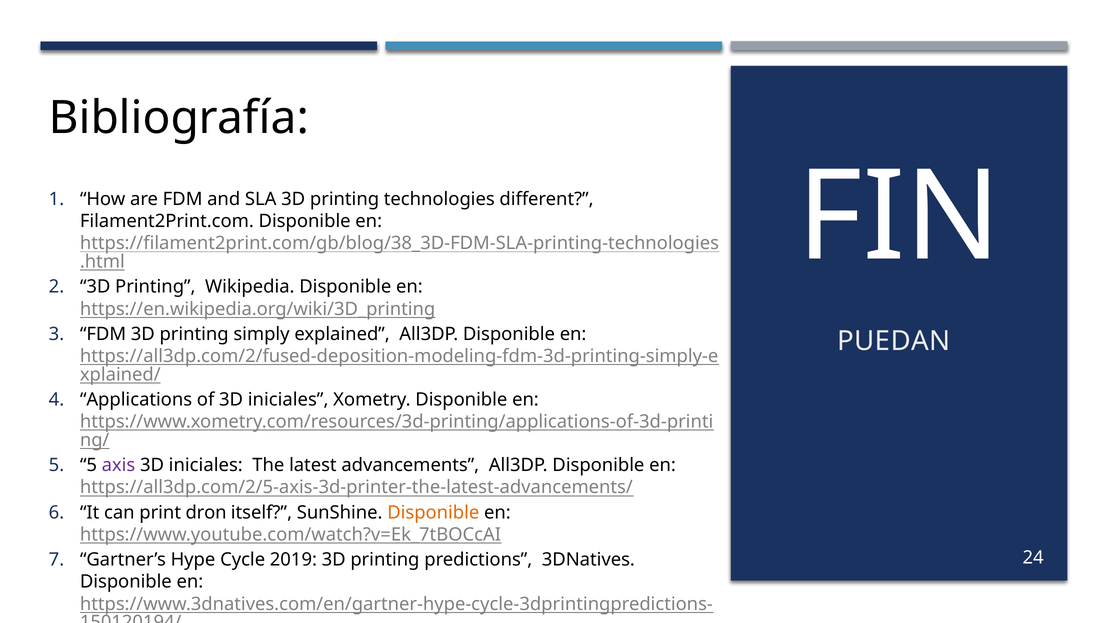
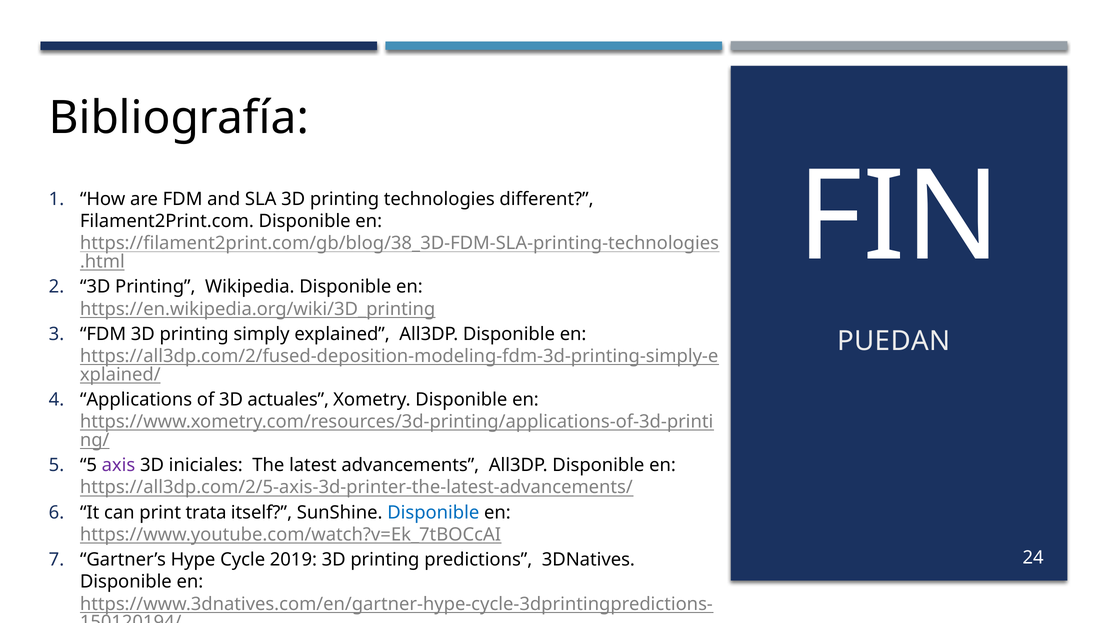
of 3D iniciales: iniciales -> actuales
dron: dron -> trata
Disponible at (433, 513) colour: orange -> blue
